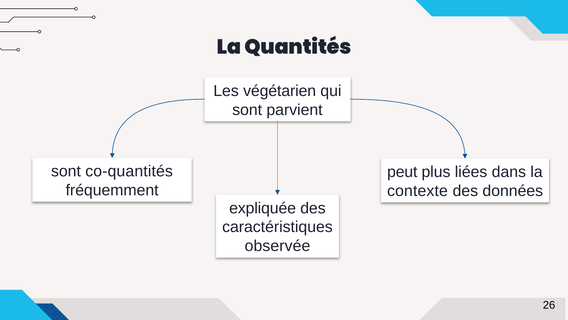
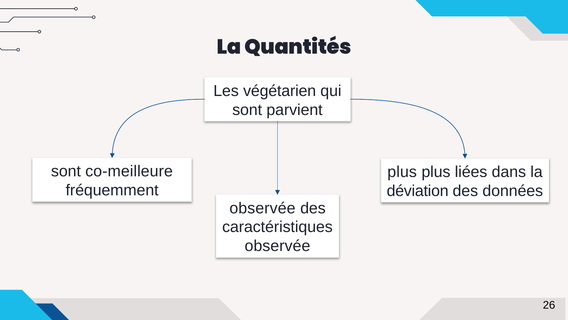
co-quantités: co-quantités -> co-meilleure
peut at (402, 172): peut -> plus
contexte: contexte -> déviation
expliquée at (263, 208): expliquée -> observée
